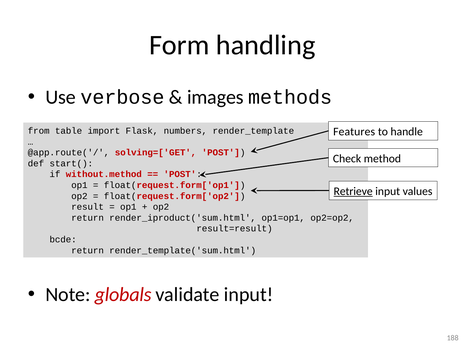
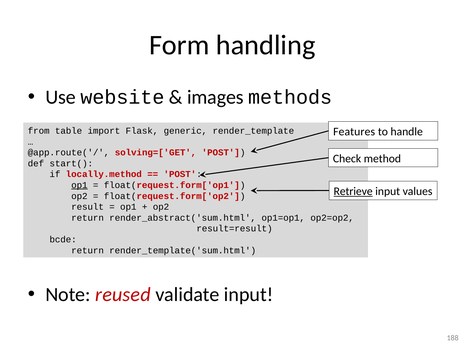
verbose: verbose -> website
numbers: numbers -> generic
without.method: without.method -> locally.method
op1 at (79, 185) underline: none -> present
render_iproduct('sum.html: render_iproduct('sum.html -> render_abstract('sum.html
globals: globals -> reused
